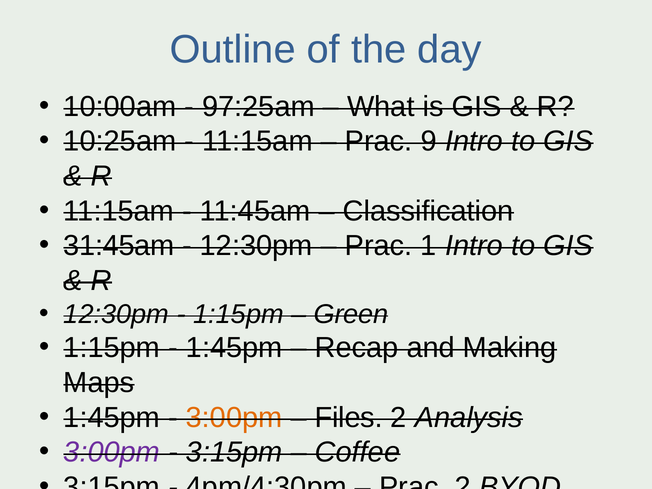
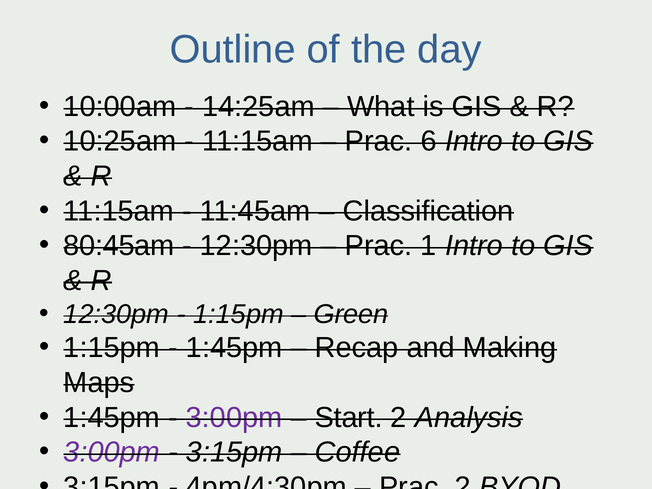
97:25am: 97:25am -> 14:25am
9: 9 -> 6
31:45am: 31:45am -> 80:45am
3:00pm at (234, 417) colour: orange -> purple
Files: Files -> Start
